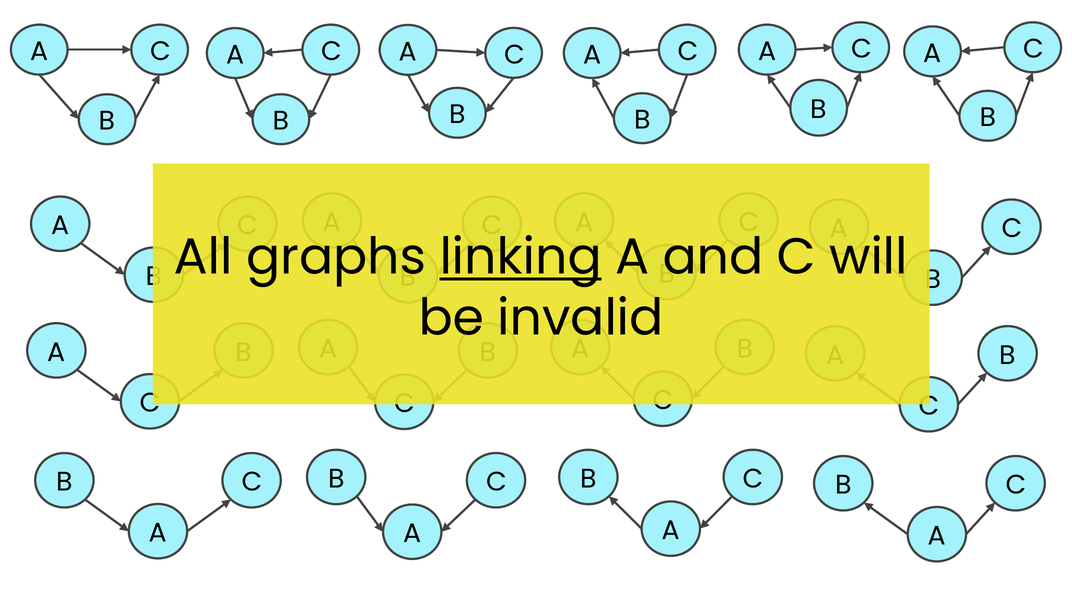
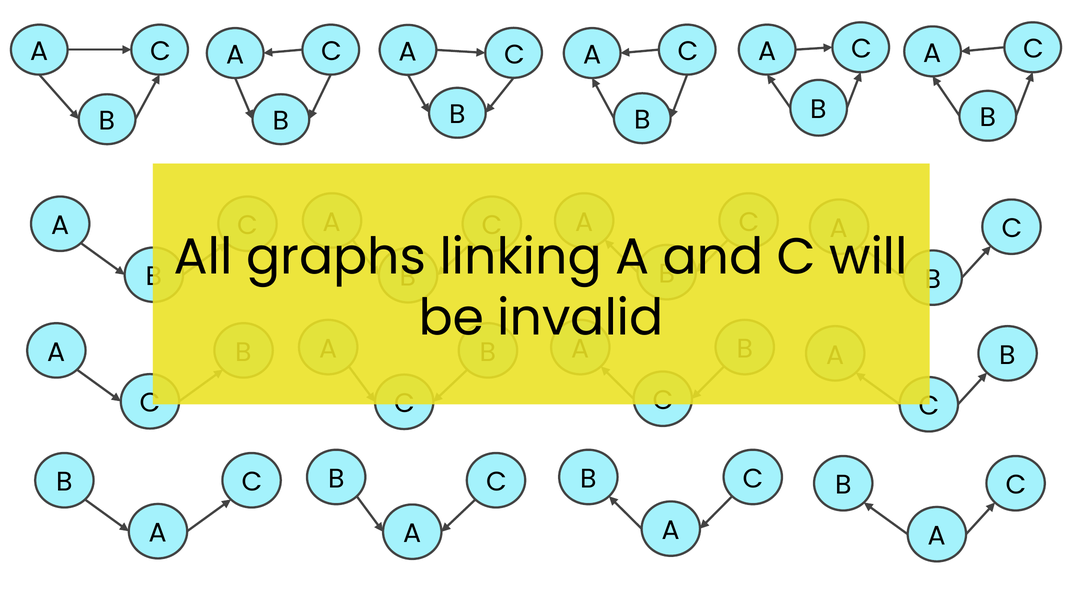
linking underline: present -> none
